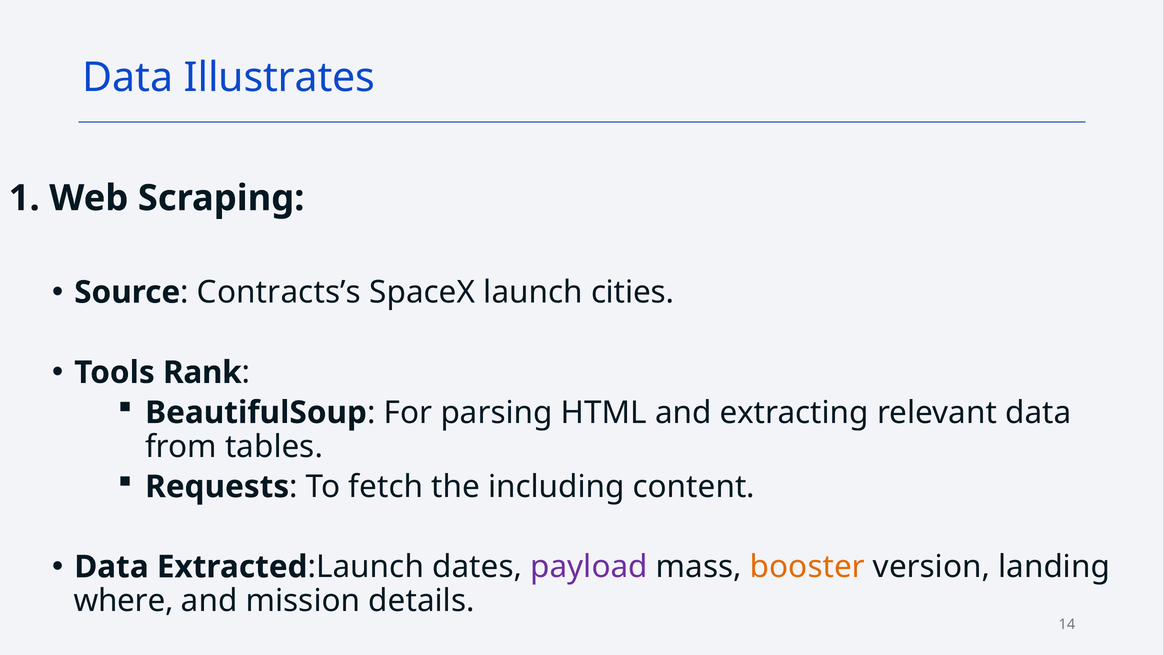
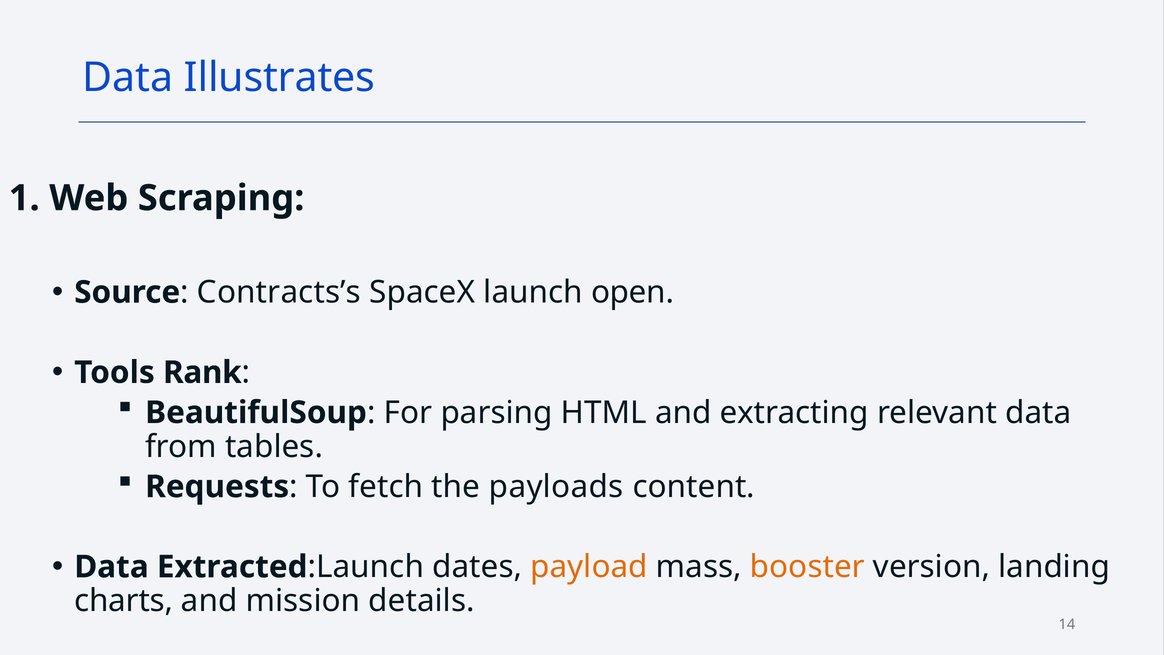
cities: cities -> open
including: including -> payloads
payload colour: purple -> orange
where: where -> charts
